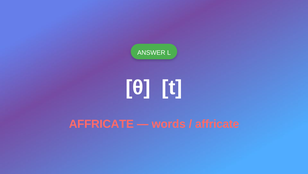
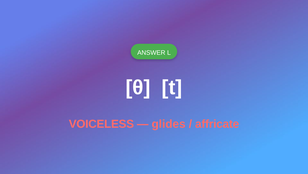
AFFRICATE at (101, 123): AFFRICATE -> VOICELESS
words: words -> glides
